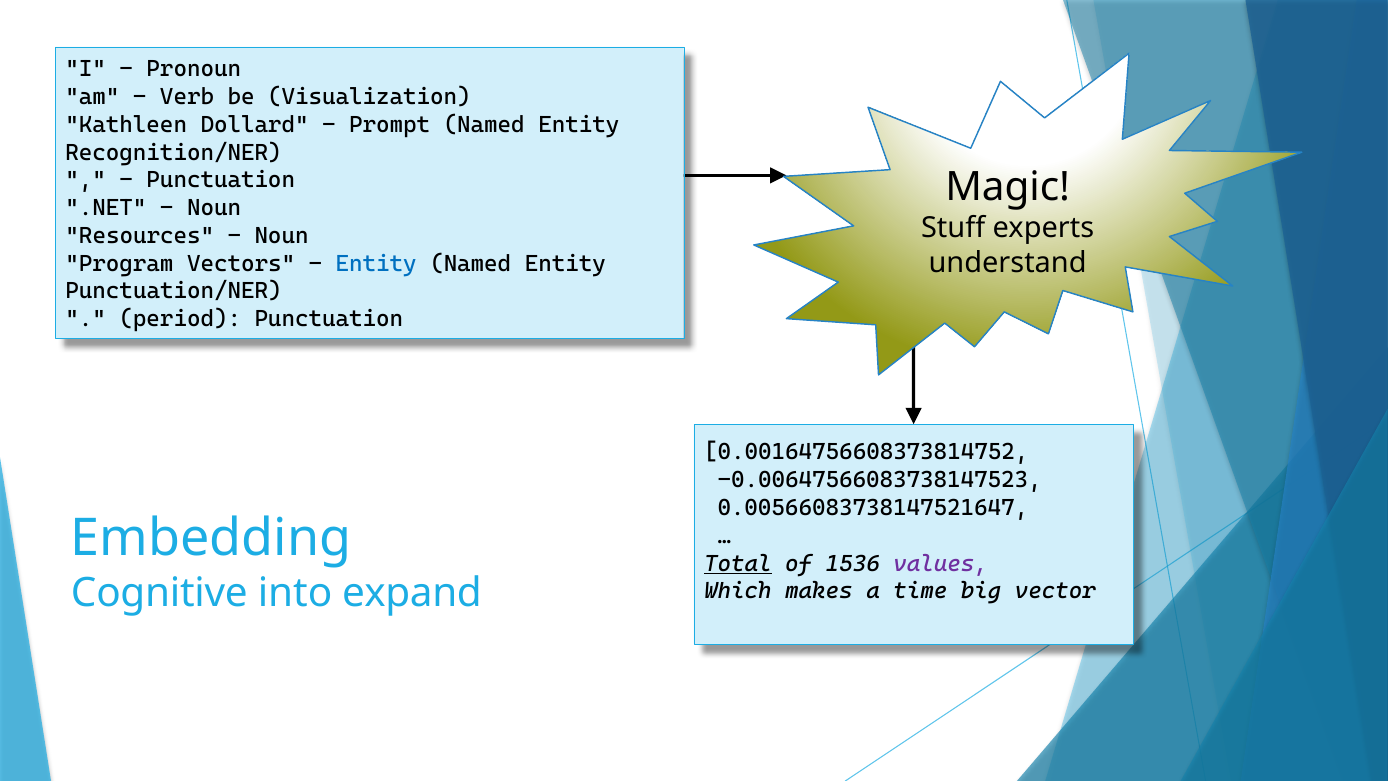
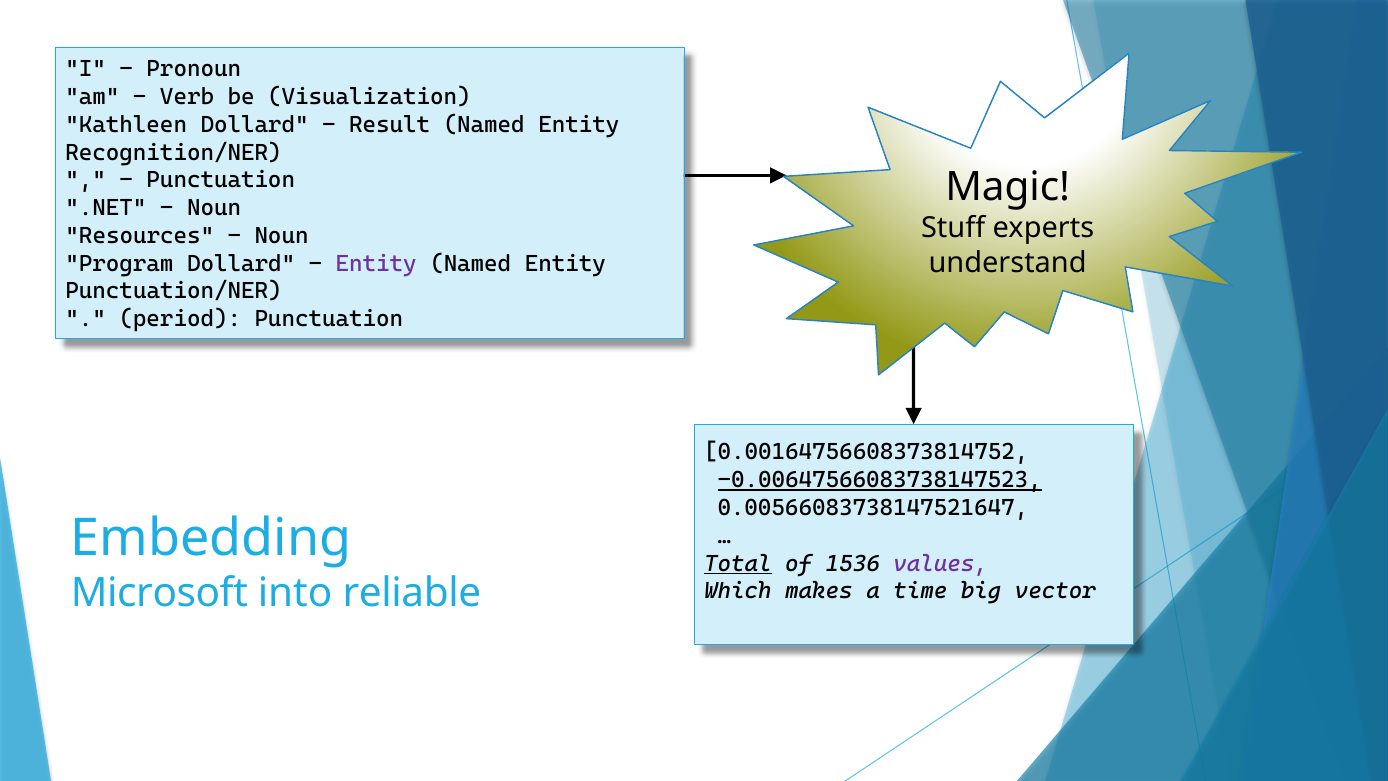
Prompt: Prompt -> Result
Program Vectors: Vectors -> Dollard
Entity at (376, 263) colour: blue -> purple
-0.00647566083738147523 underline: none -> present
Cognitive: Cognitive -> Microsoft
expand: expand -> reliable
